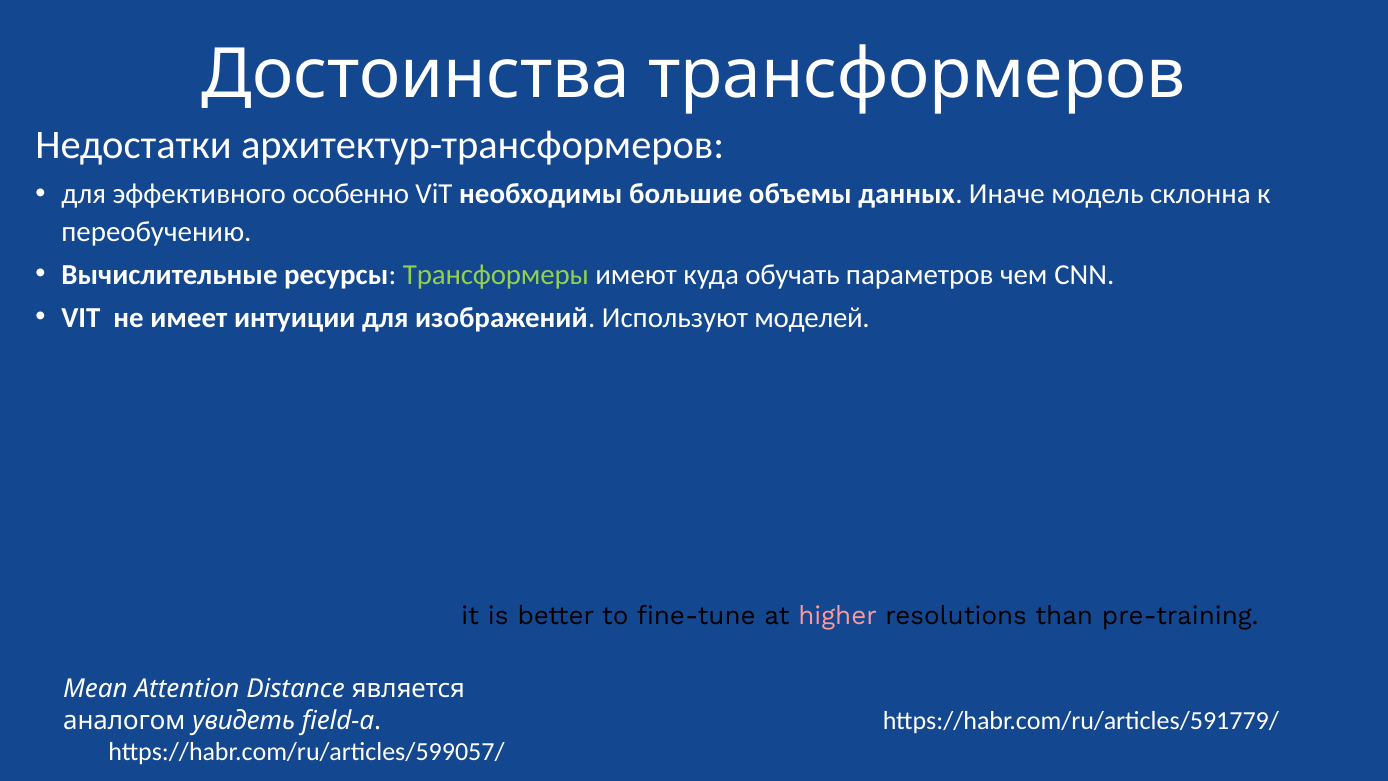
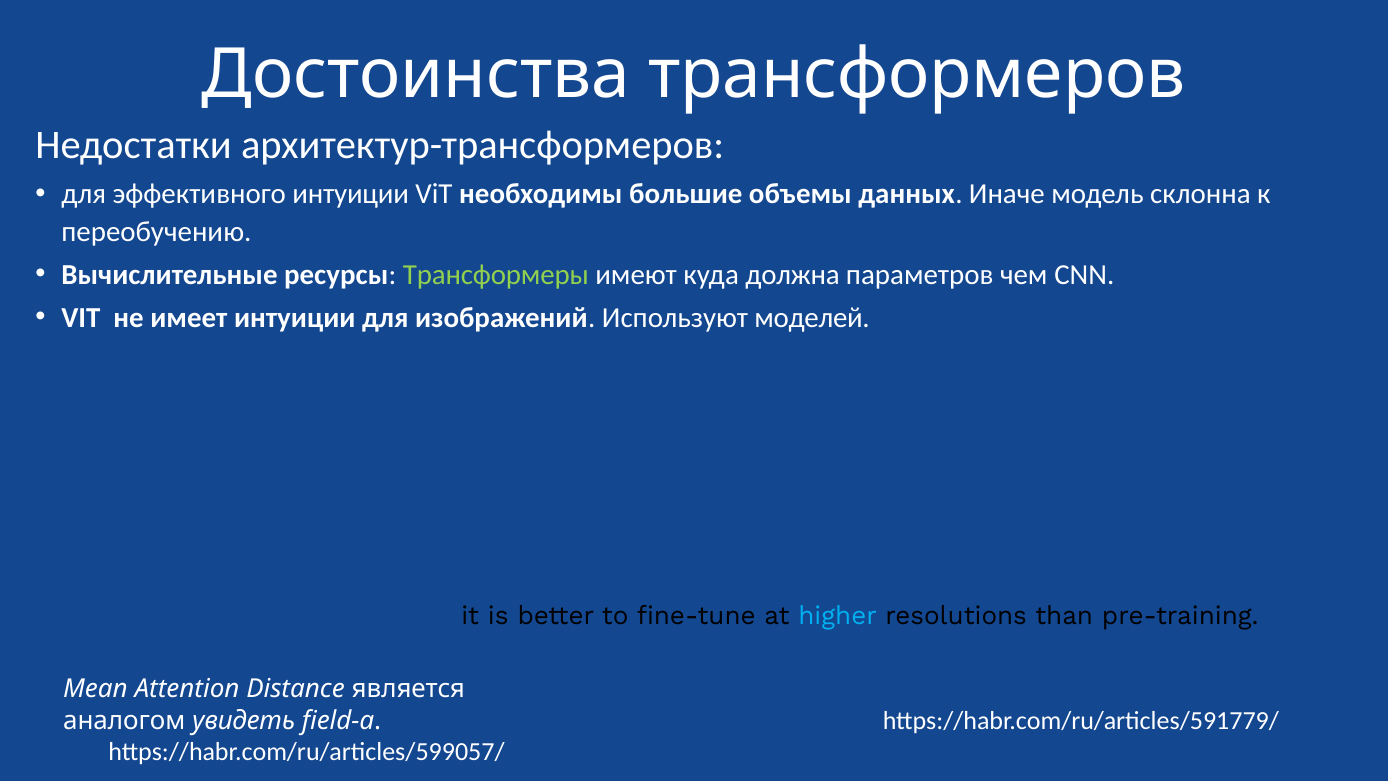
эффективного особенно: особенно -> интуиции
обучать: обучать -> должна
higher colour: pink -> light blue
